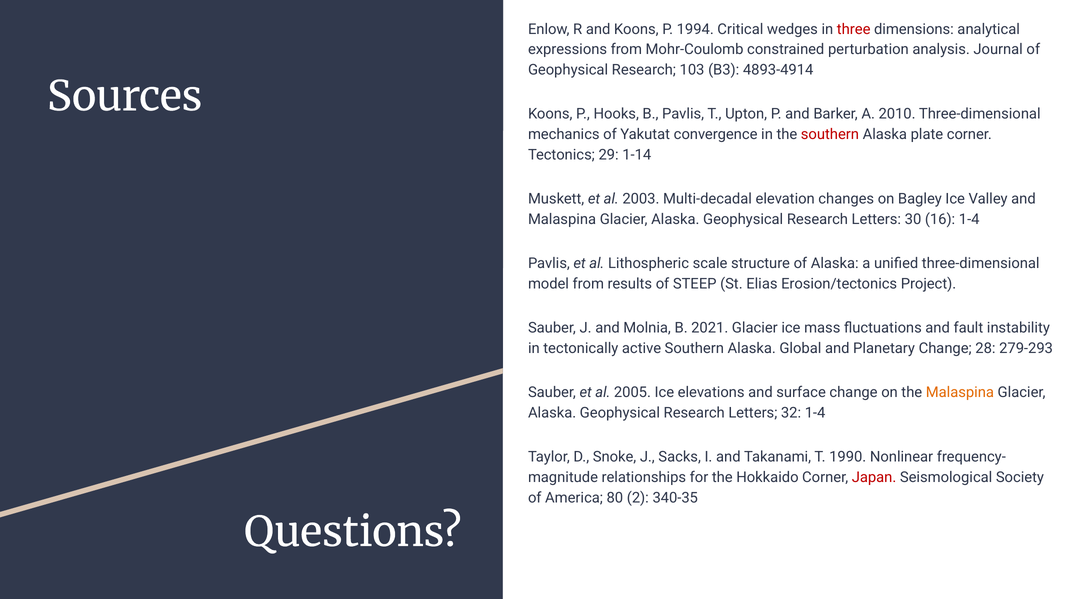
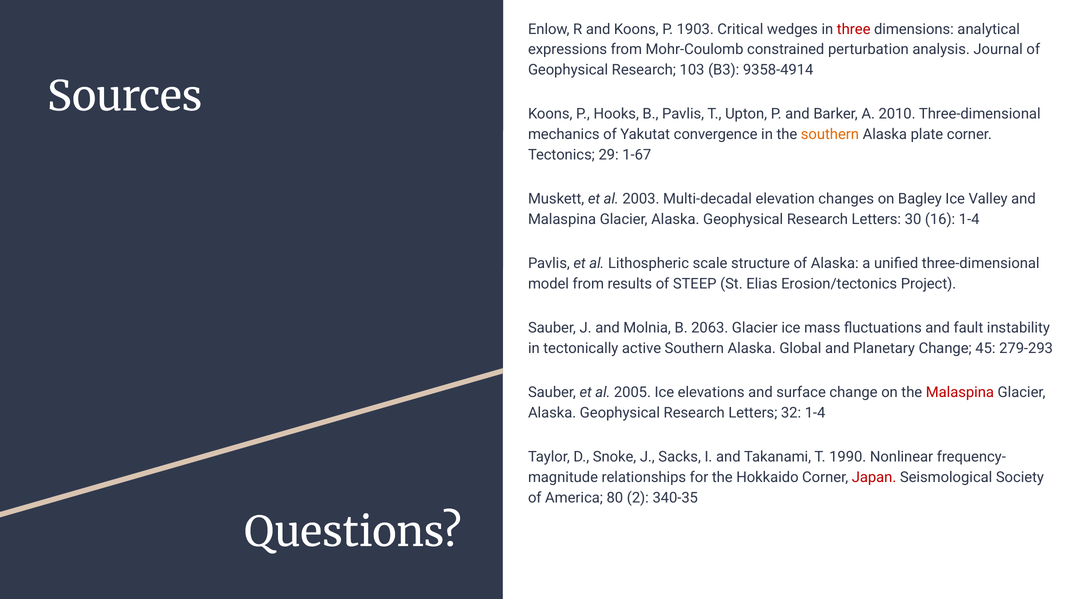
1994: 1994 -> 1903
4893-4914: 4893-4914 -> 9358-4914
southern at (830, 135) colour: red -> orange
1-14: 1-14 -> 1-67
2021: 2021 -> 2063
28: 28 -> 45
Malaspina at (960, 393) colour: orange -> red
